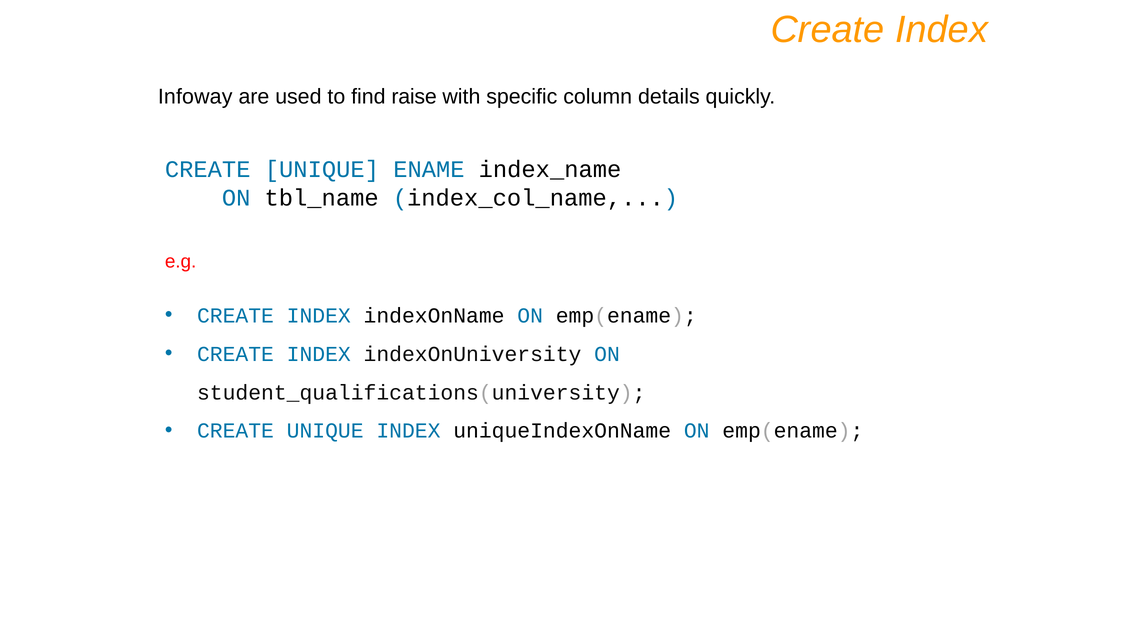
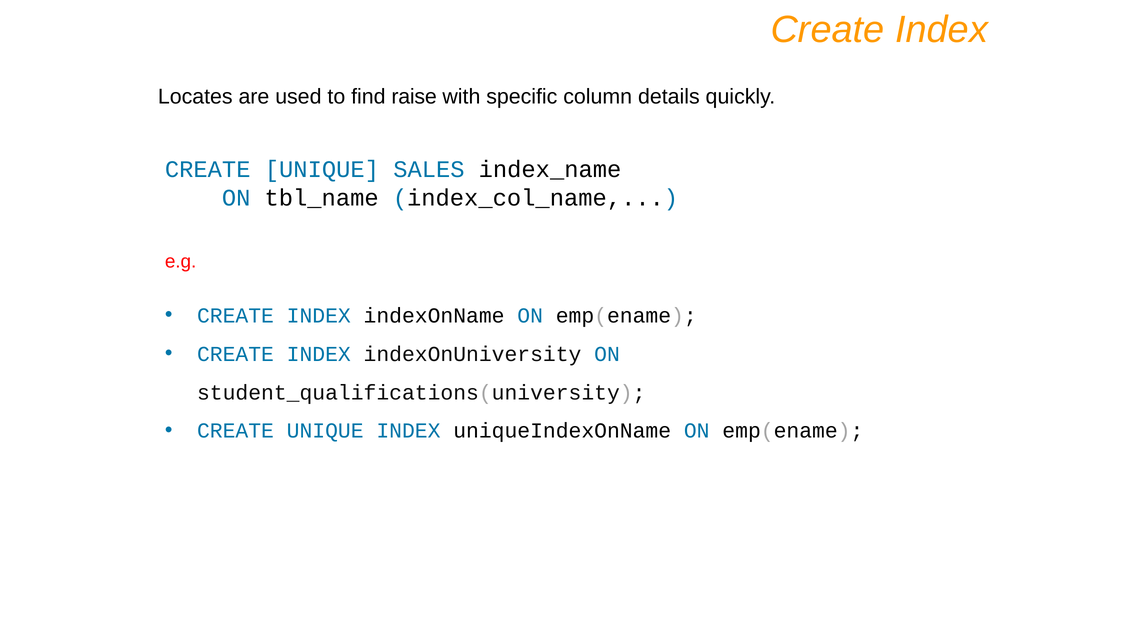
Infoway: Infoway -> Locates
ENAME: ENAME -> SALES
